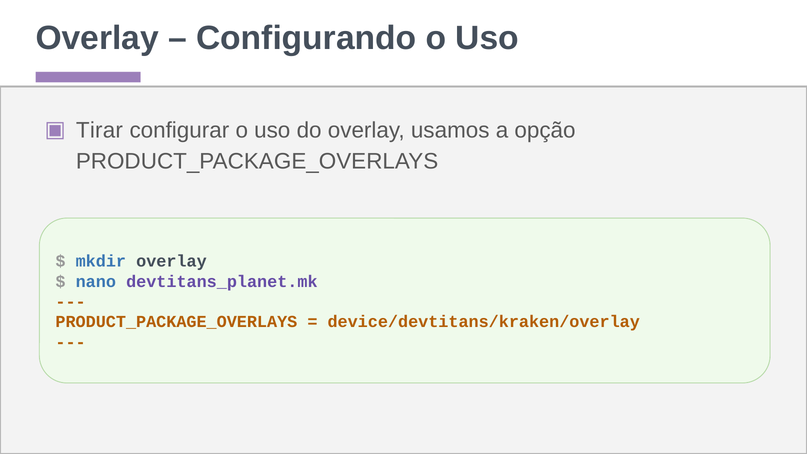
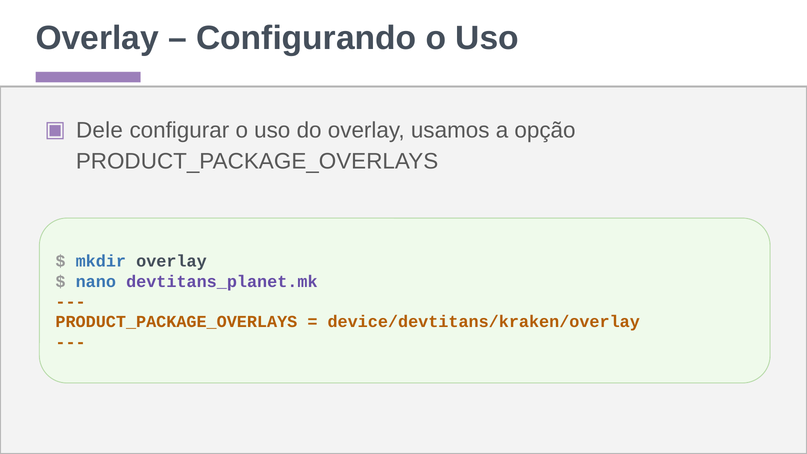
Tirar: Tirar -> Dele
